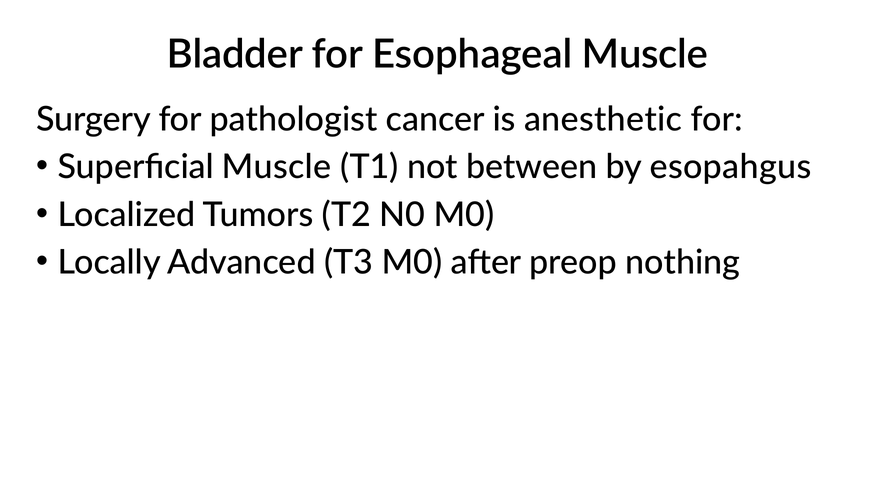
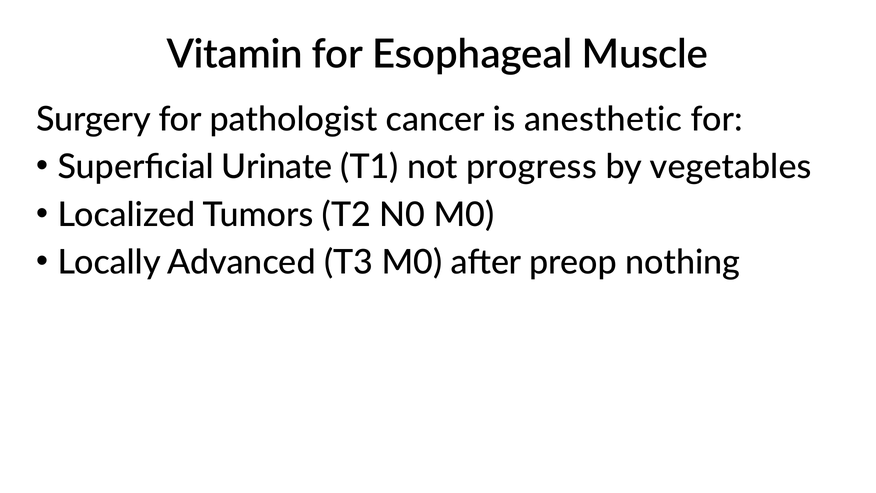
Bladder: Bladder -> Vitamin
Superficial Muscle: Muscle -> Urinate
between: between -> progress
esopahgus: esopahgus -> vegetables
